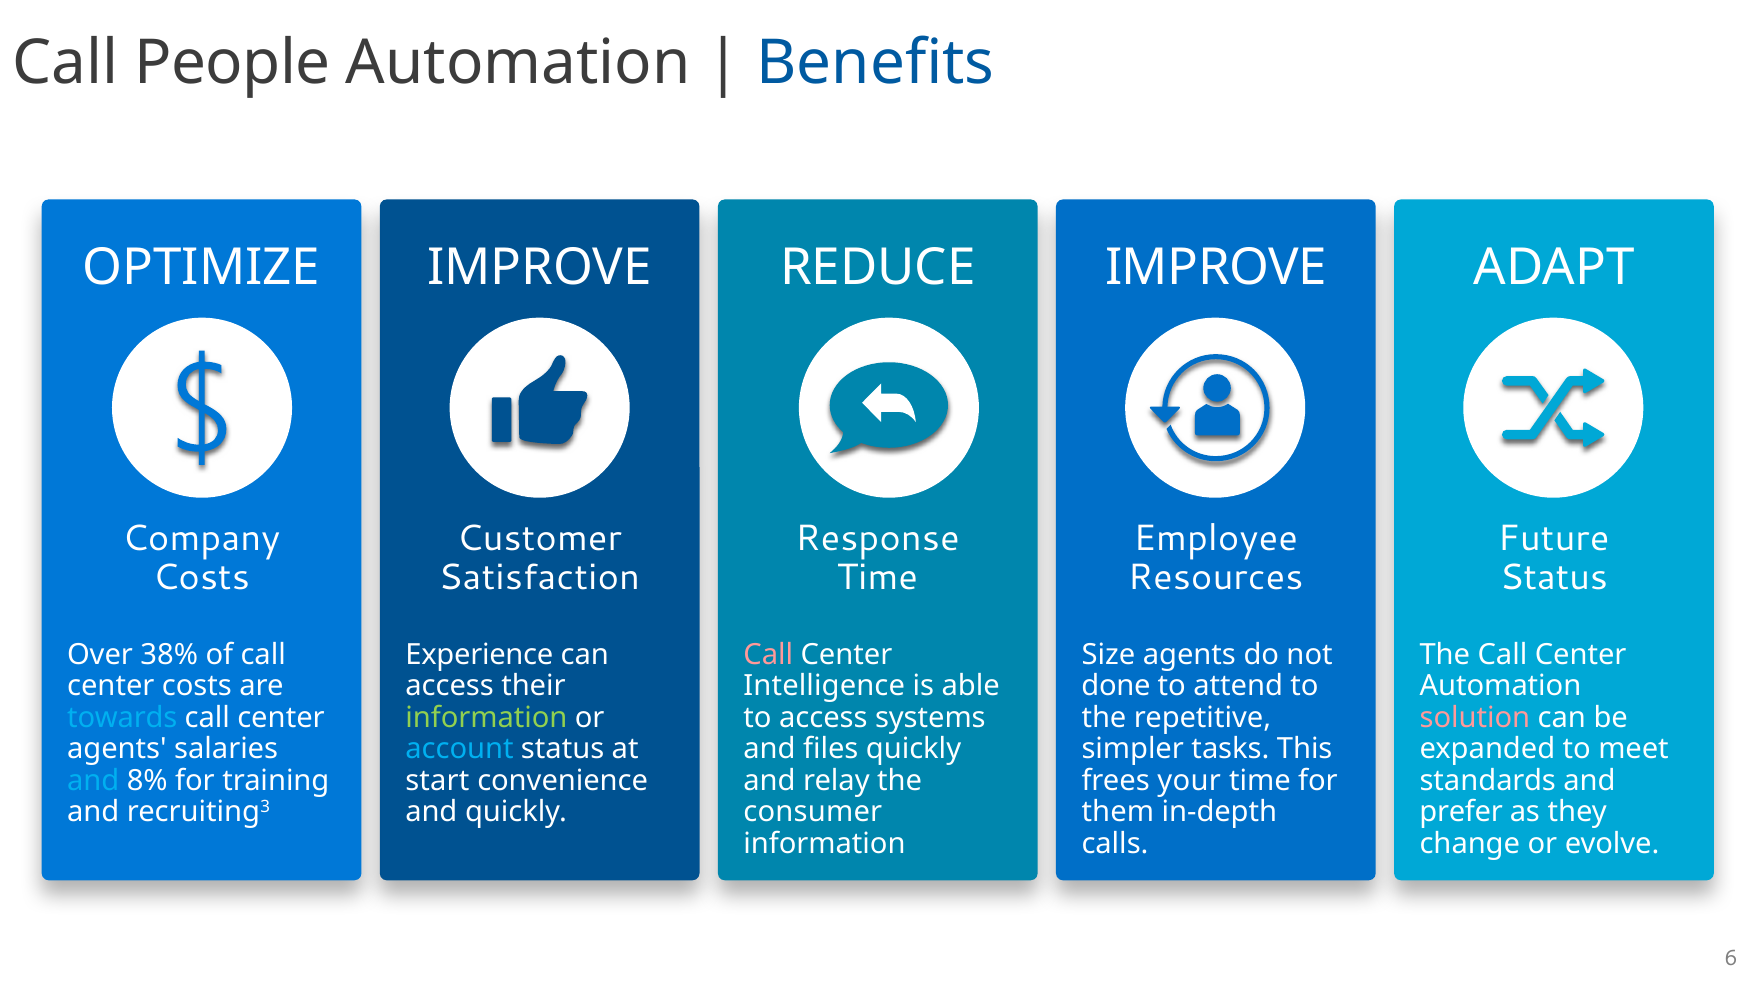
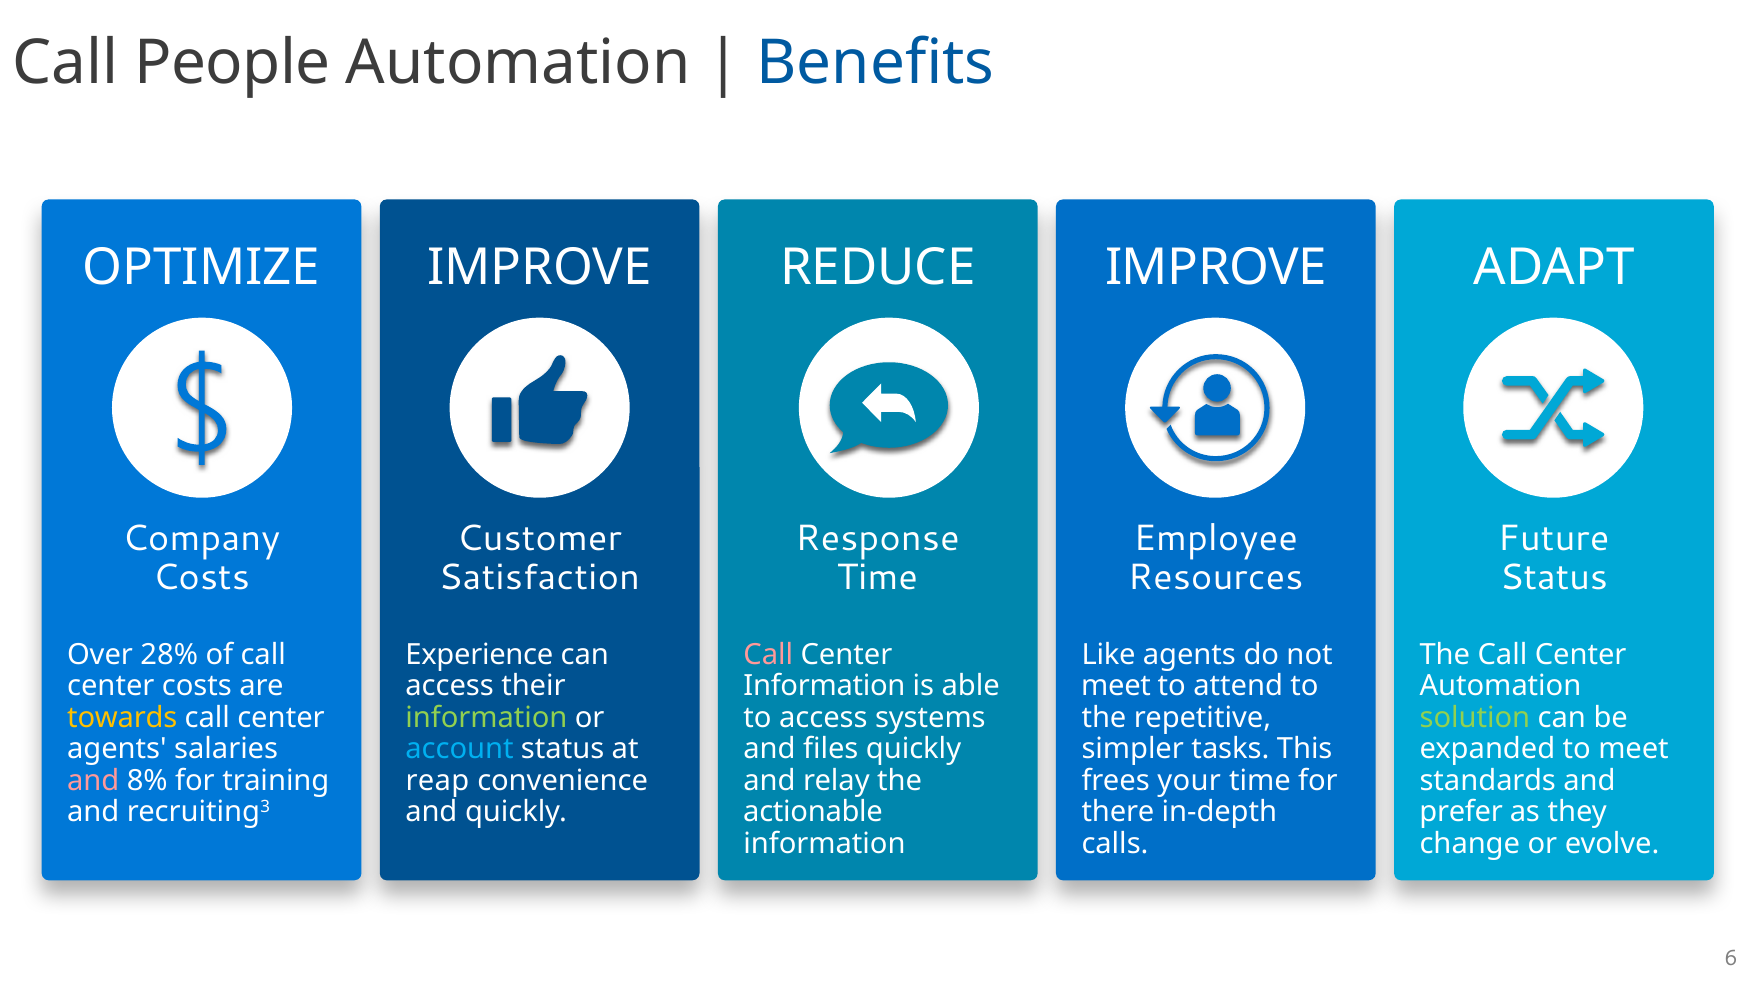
38%: 38% -> 28%
Size: Size -> Like
Intelligence at (824, 686): Intelligence -> Information
done at (1116, 686): done -> meet
towards colour: light blue -> yellow
solution colour: pink -> light green
and at (93, 780) colour: light blue -> pink
start: start -> reap
consumer: consumer -> actionable
them: them -> there
